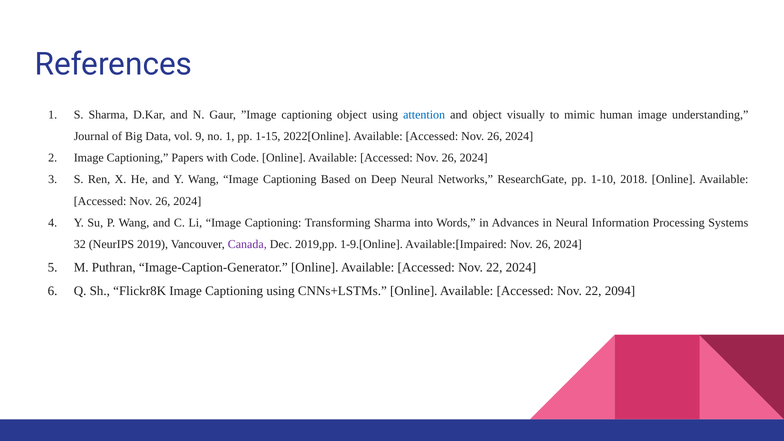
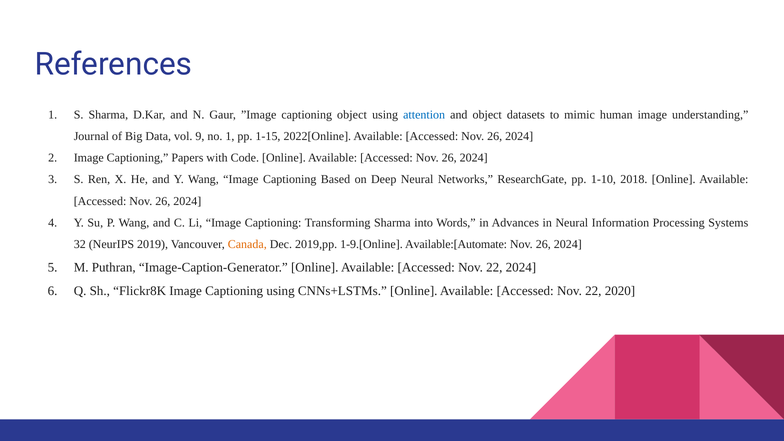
visually: visually -> datasets
Canada colour: purple -> orange
Available:[Impaired: Available:[Impaired -> Available:[Automate
2094: 2094 -> 2020
